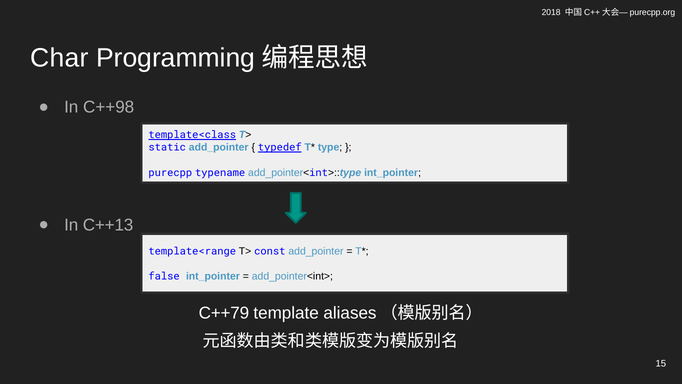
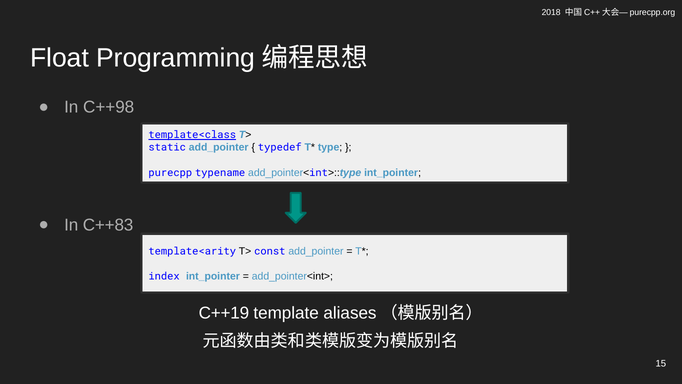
Char: Char -> Float
typedef underline: present -> none
C++13: C++13 -> C++83
template<range: template<range -> template<arity
false: false -> index
C++79: C++79 -> C++19
